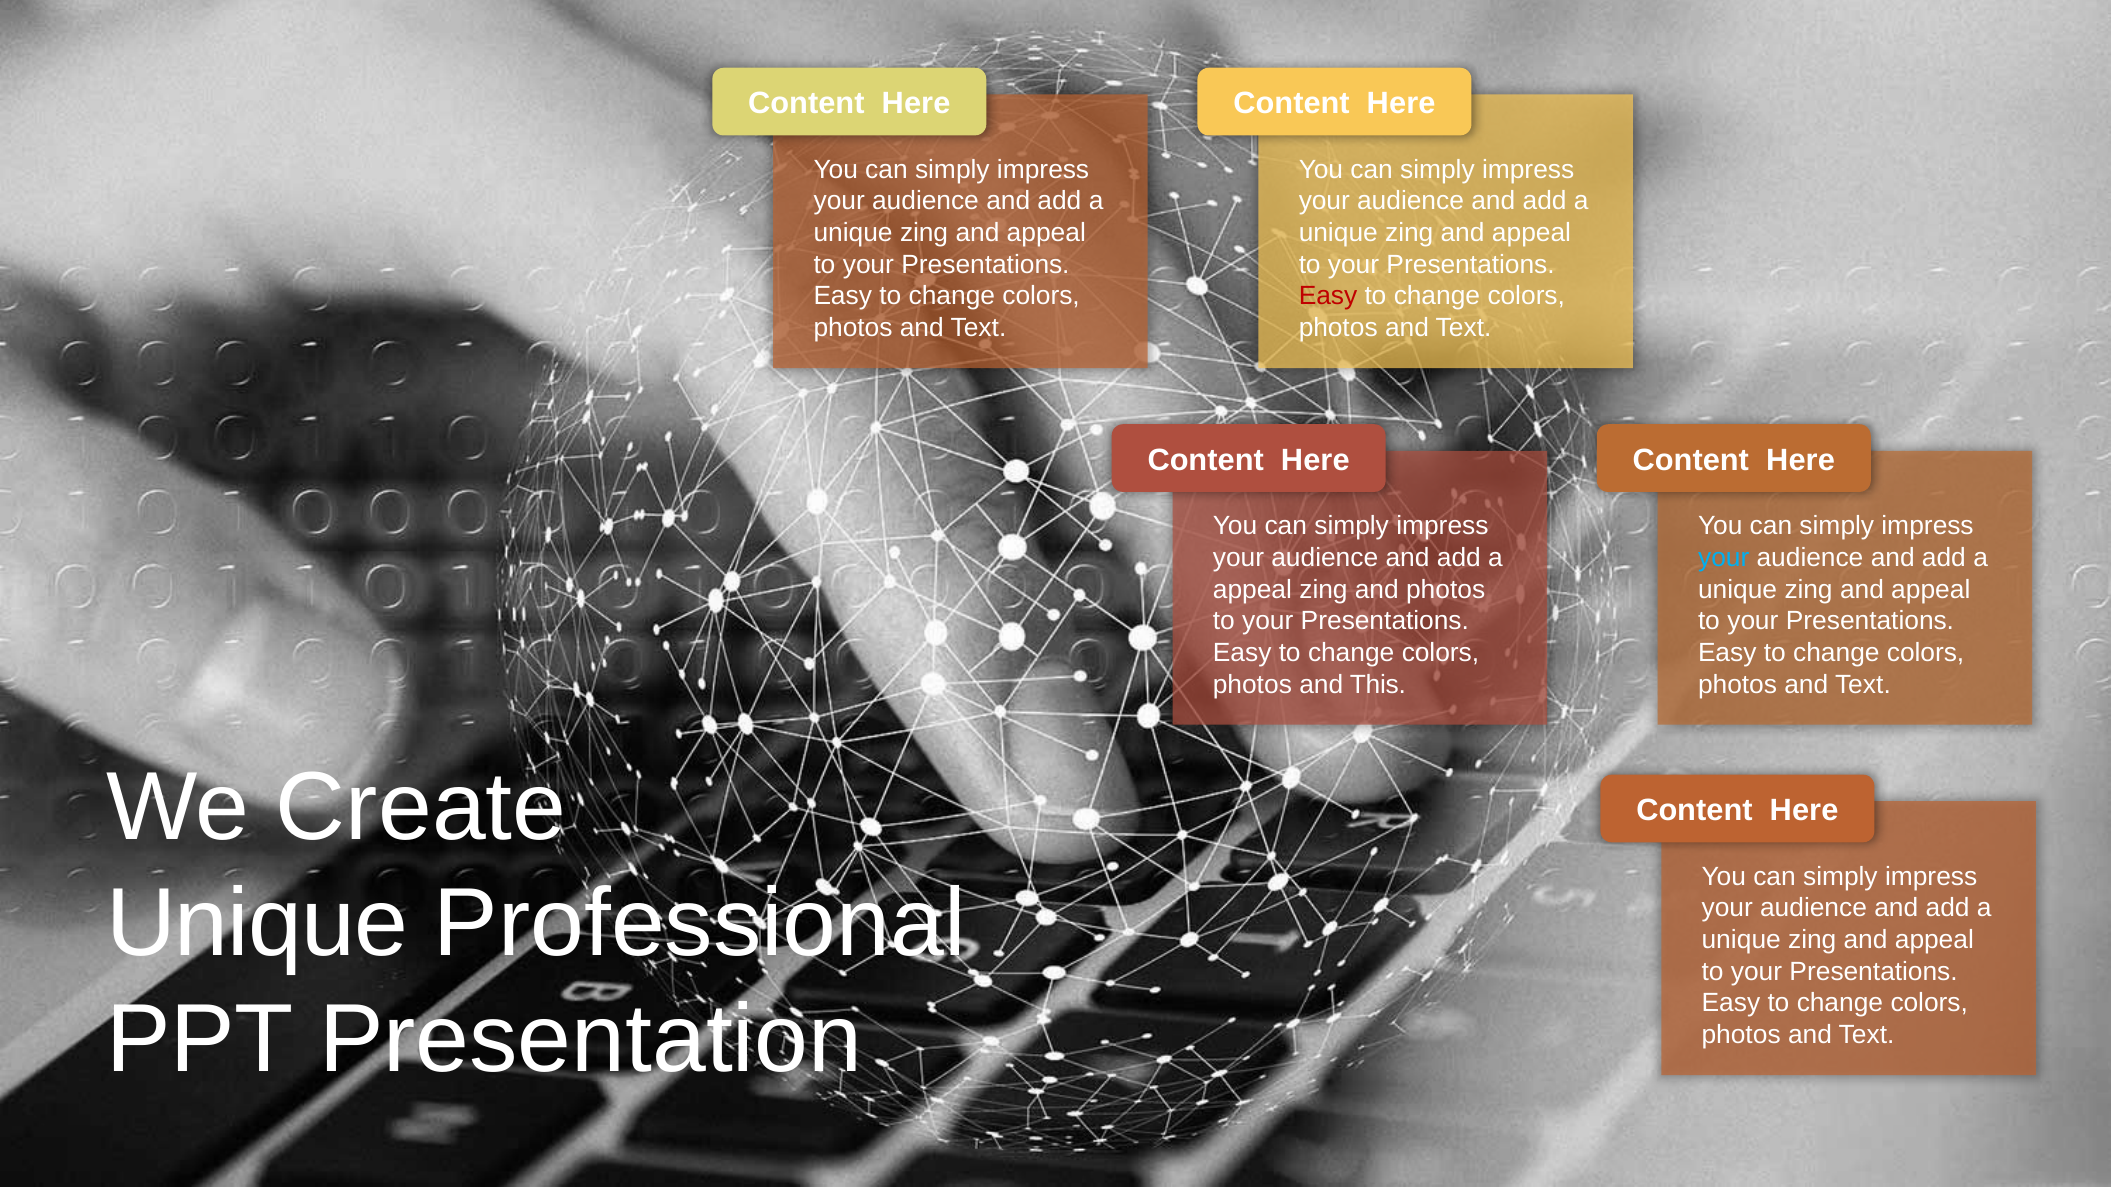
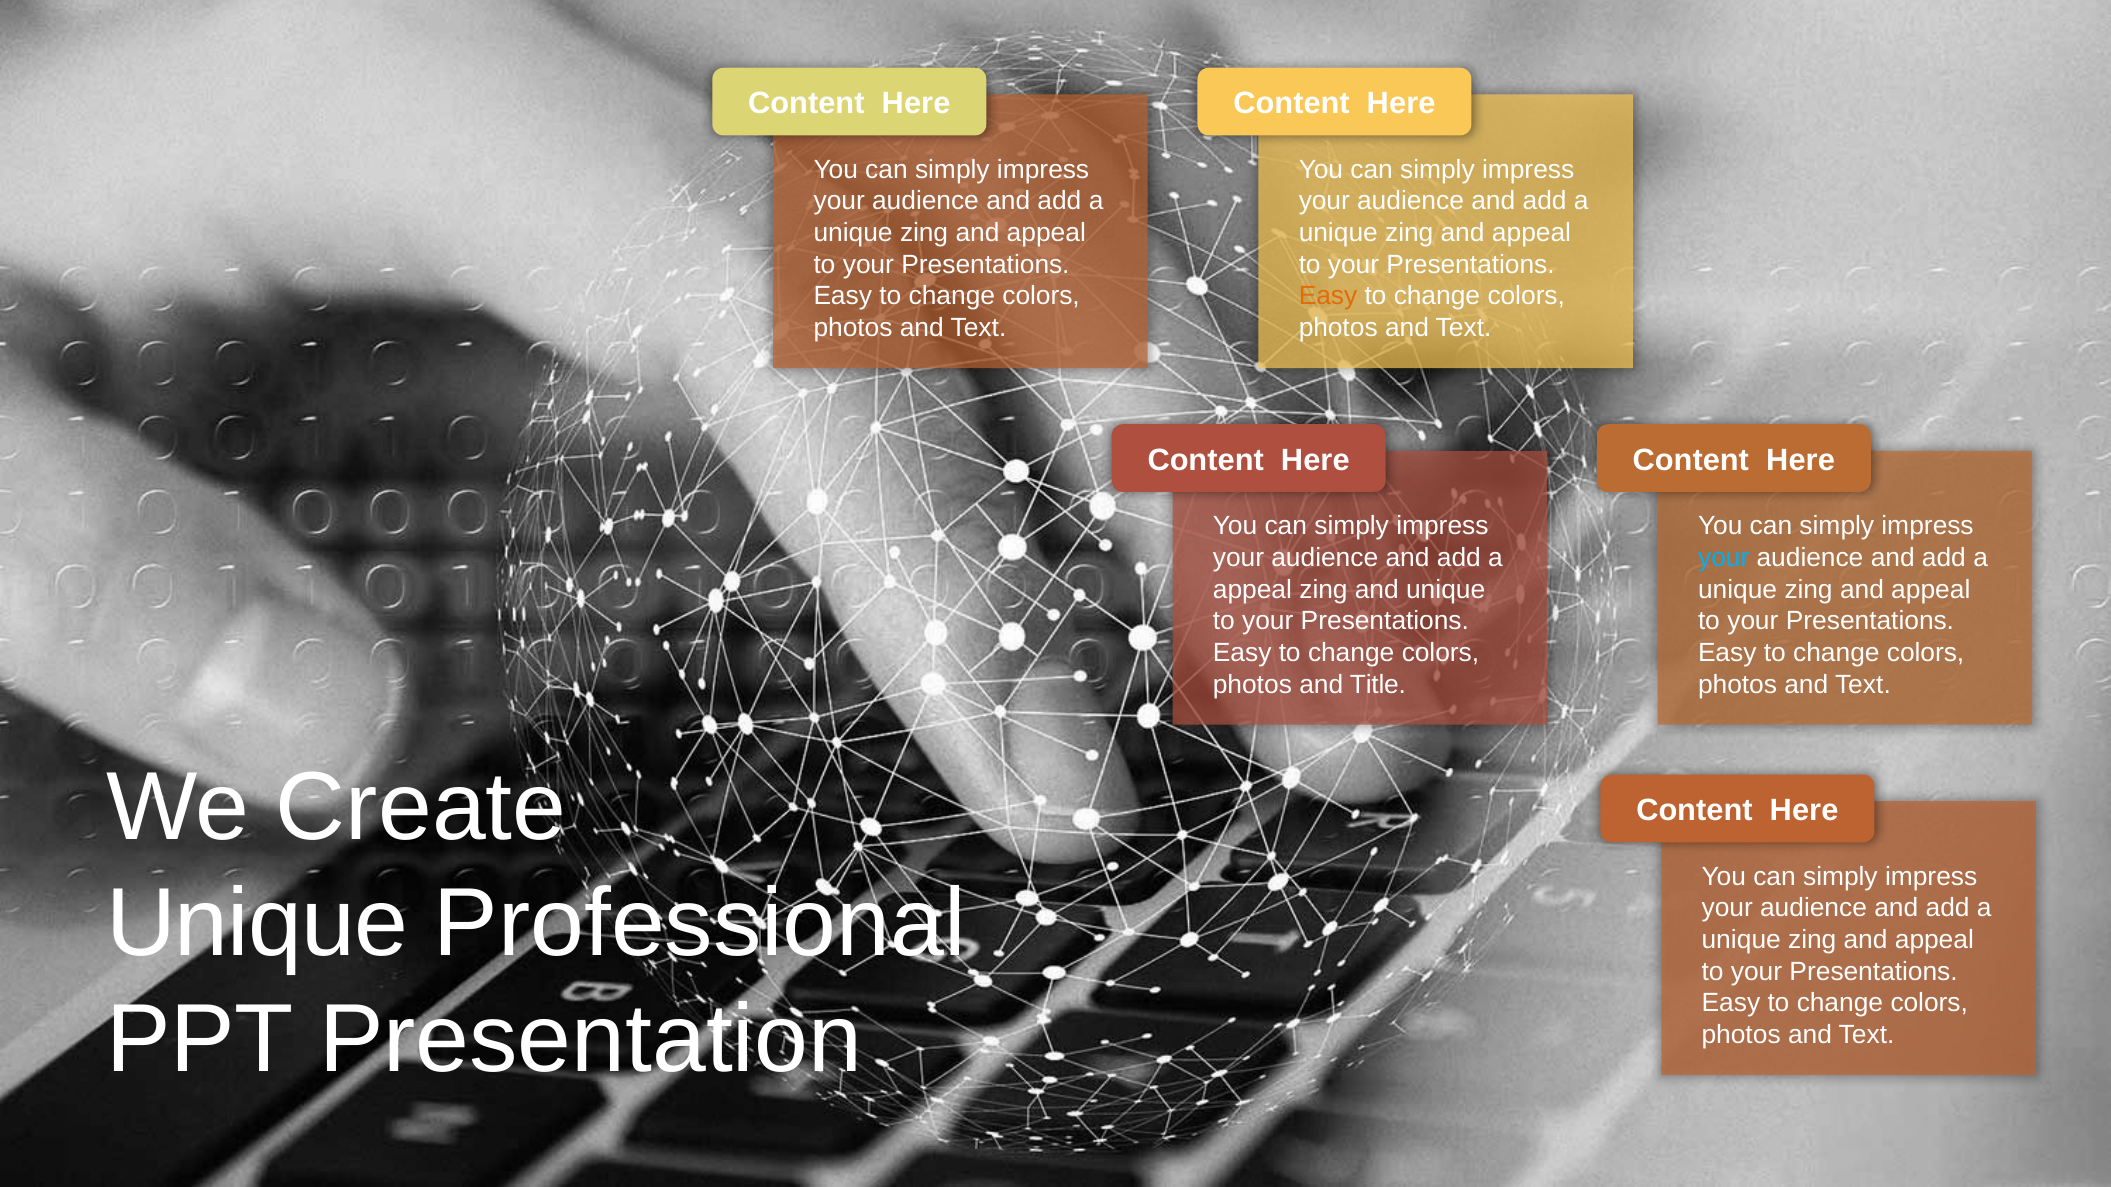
Easy at (1328, 296) colour: red -> orange
and photos: photos -> unique
This: This -> Title
